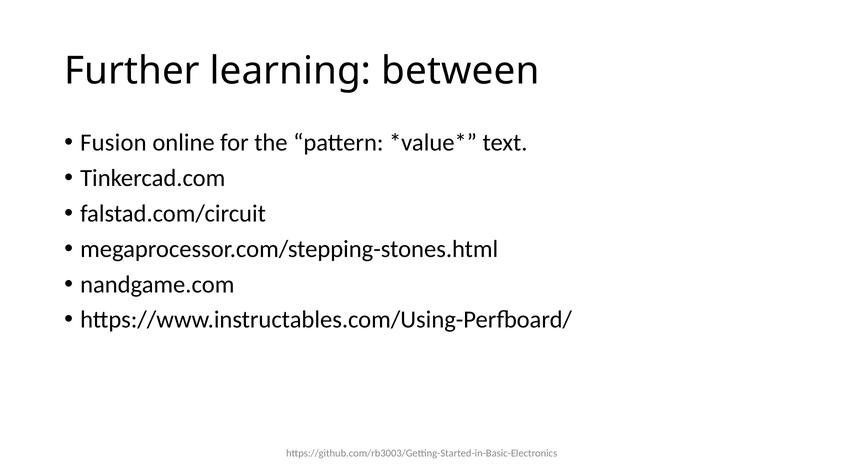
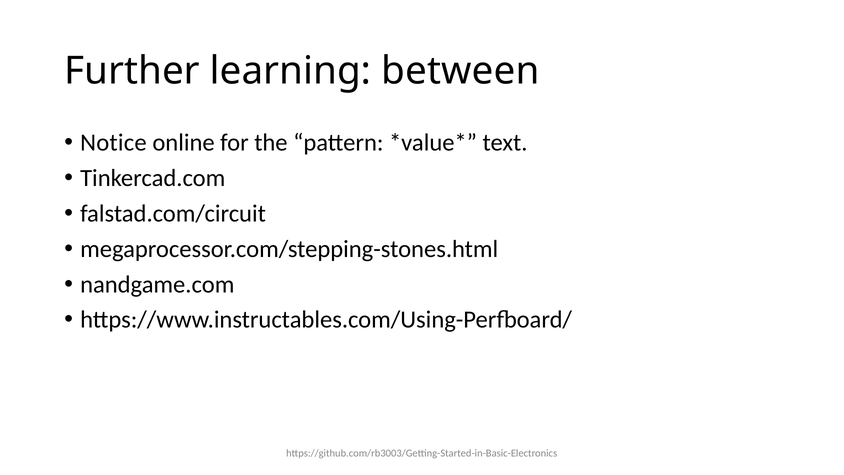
Fusion: Fusion -> Notice
